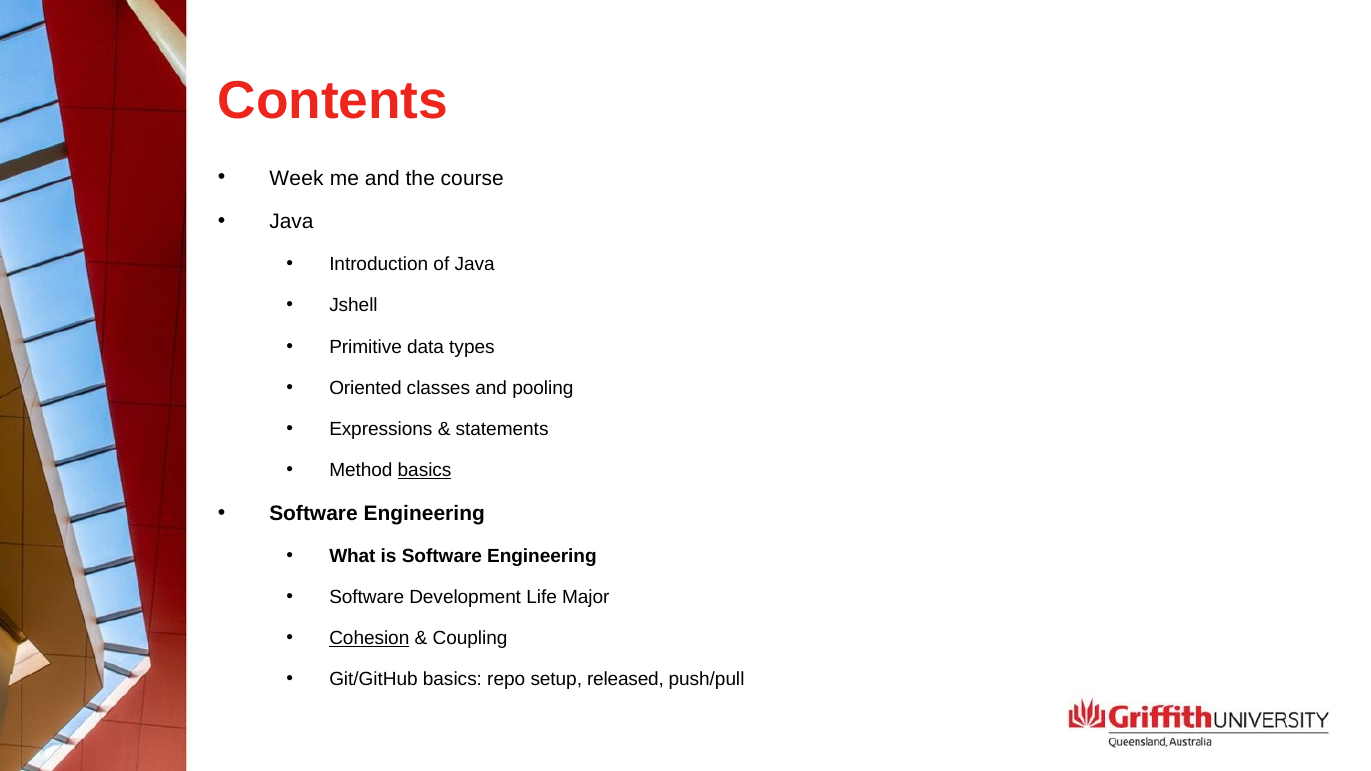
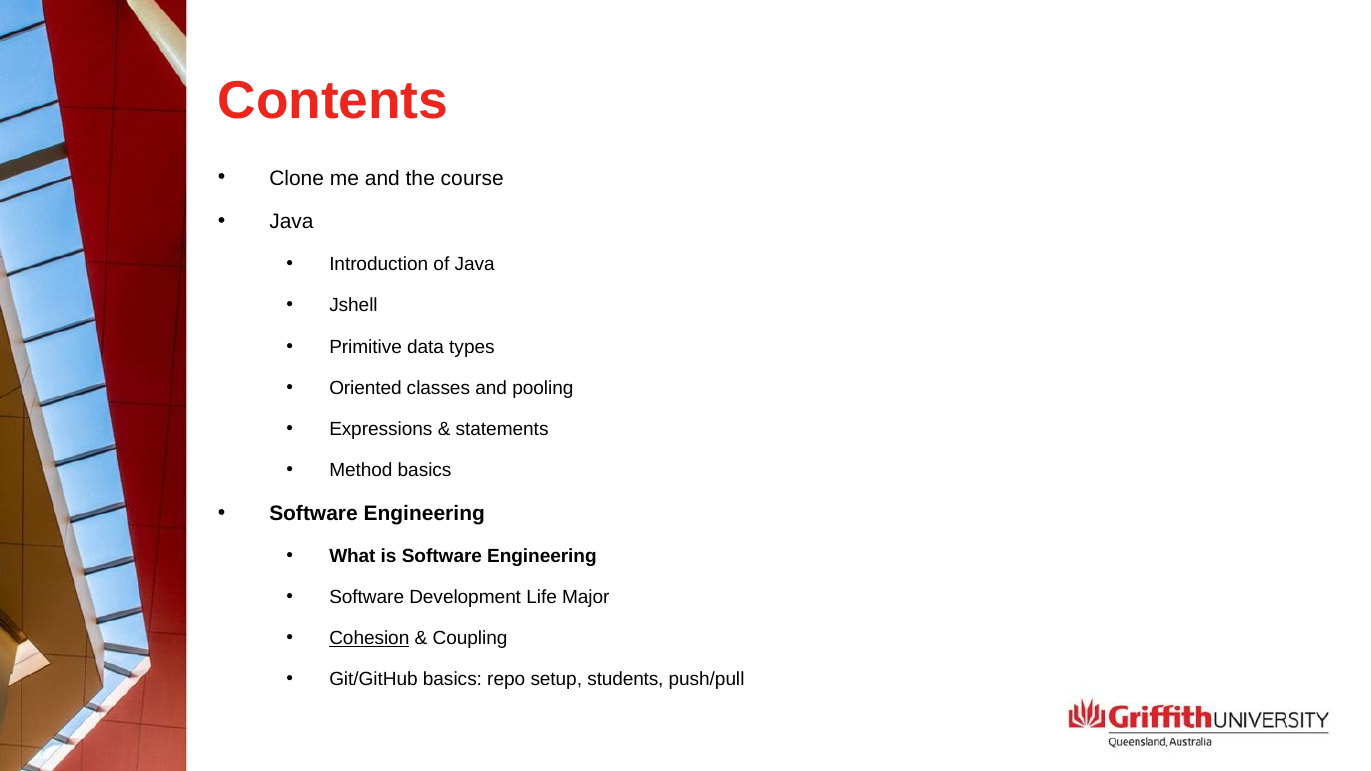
Week: Week -> Clone
basics at (425, 471) underline: present -> none
released: released -> students
